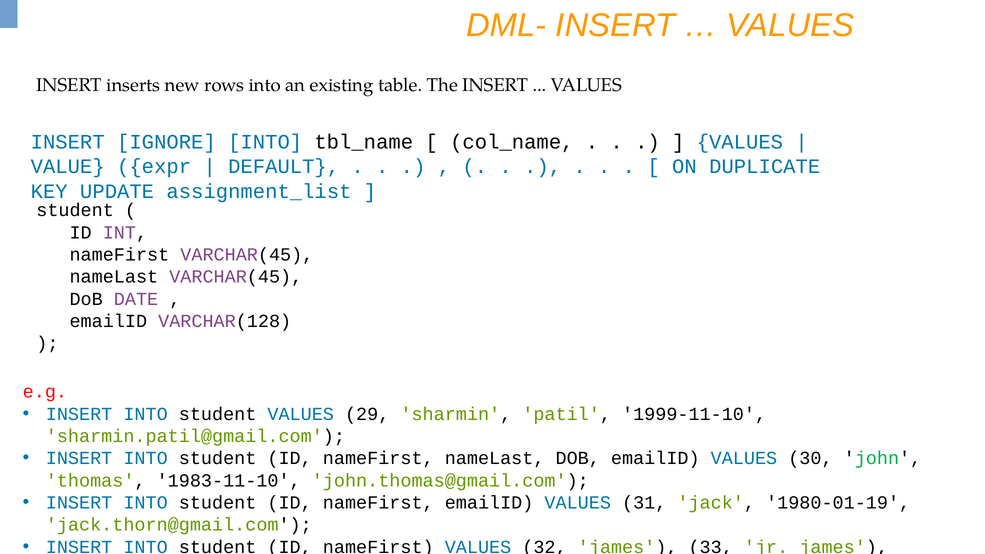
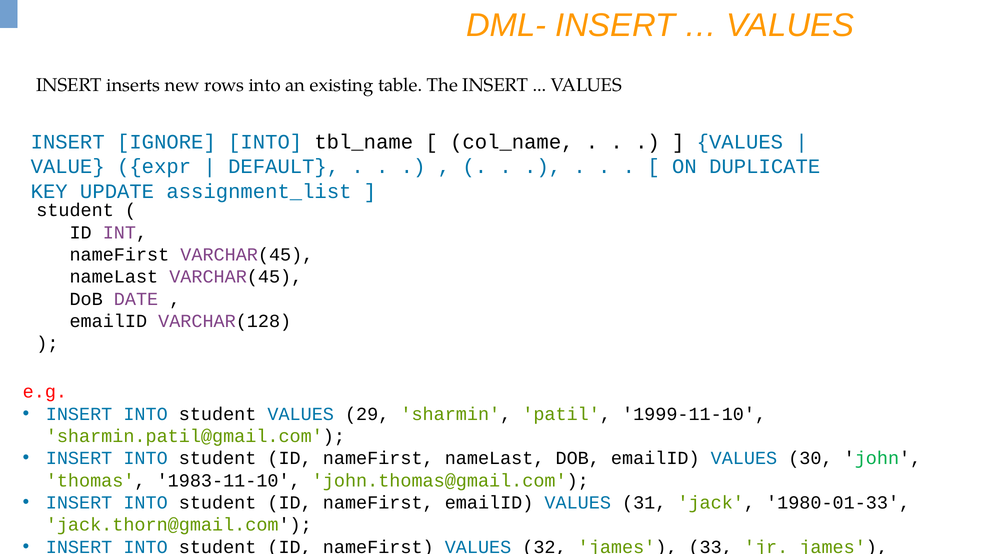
1980-01-19: 1980-01-19 -> 1980-01-33
